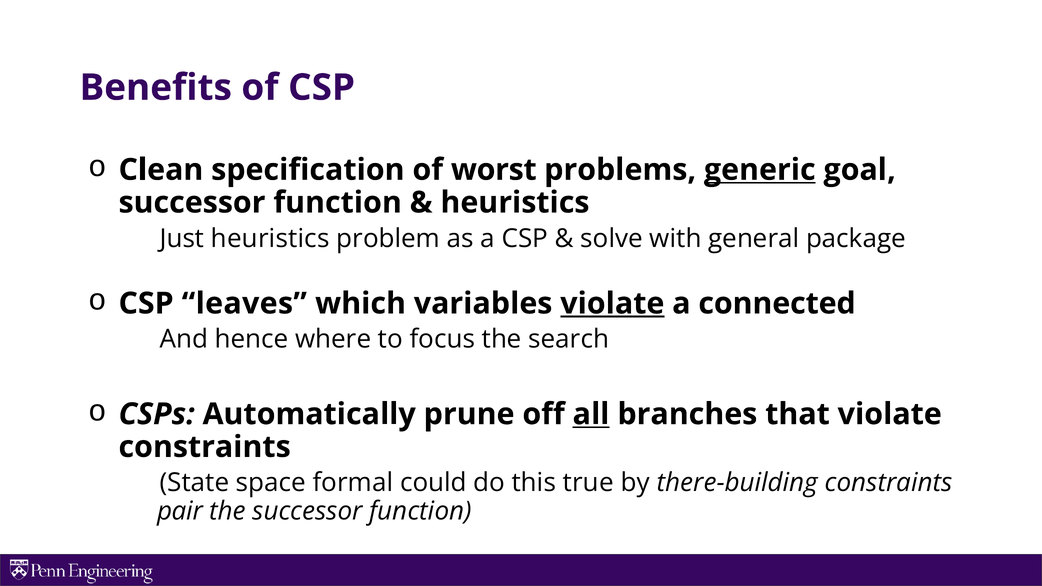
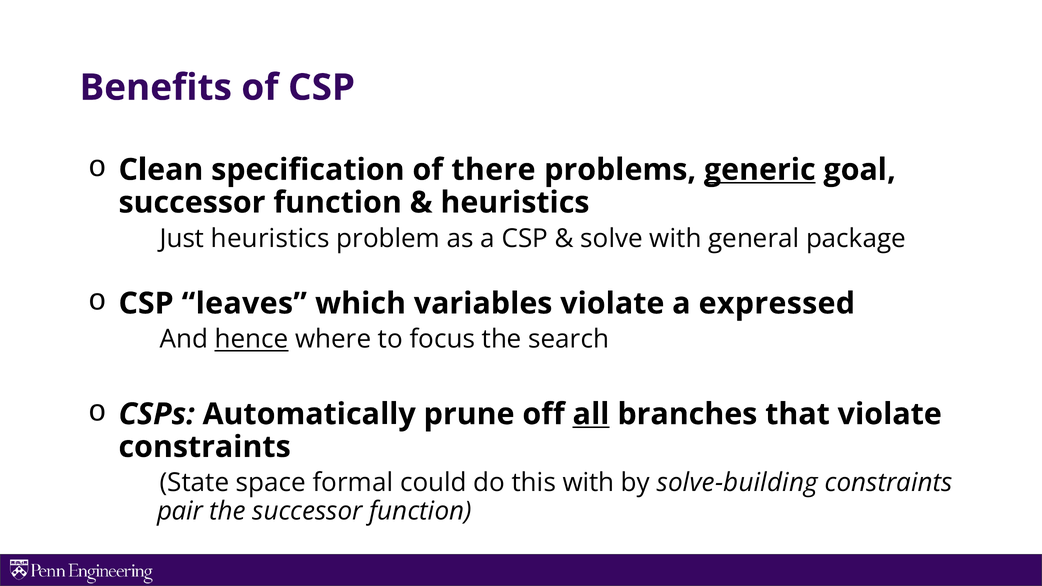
worst: worst -> there
violate at (612, 304) underline: present -> none
connected: connected -> expressed
hence underline: none -> present
this true: true -> with
there-building: there-building -> solve-building
